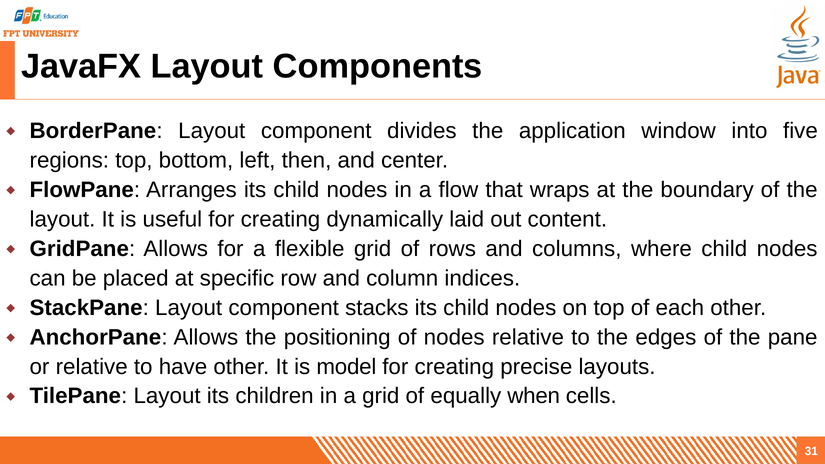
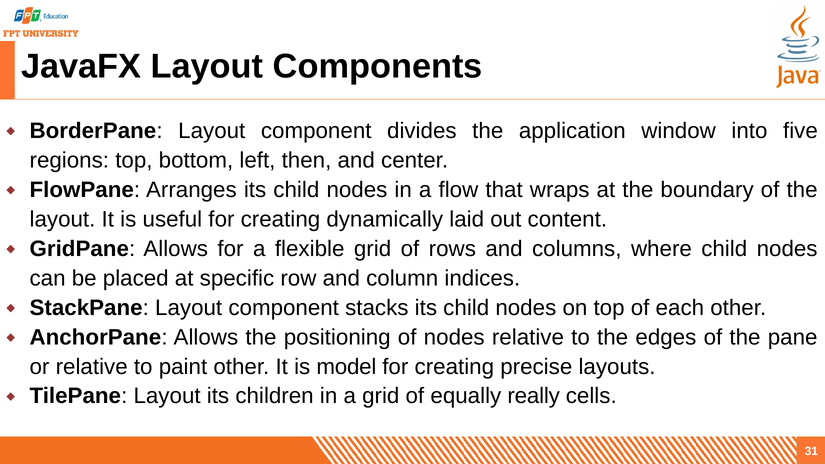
have: have -> paint
when: when -> really
